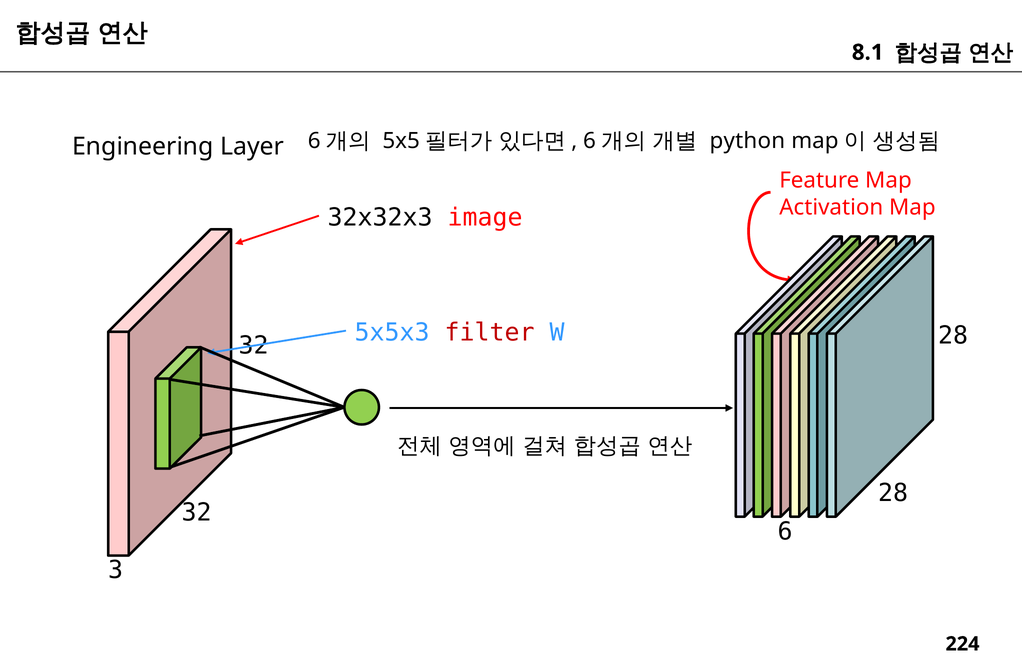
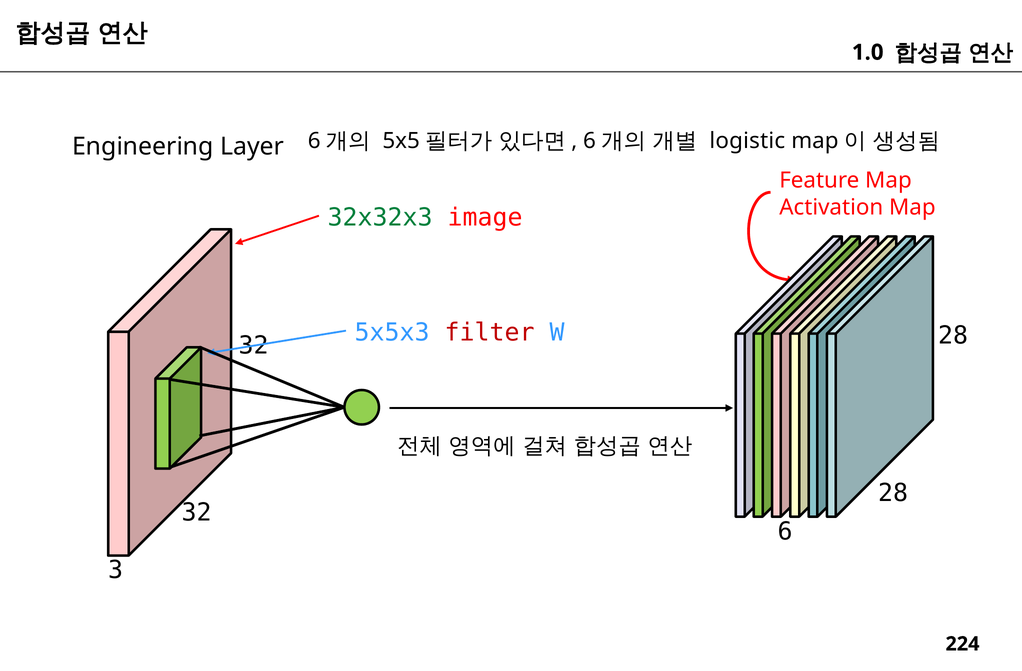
8.1: 8.1 -> 1.0
python: python -> logistic
32x32x3 colour: black -> green
